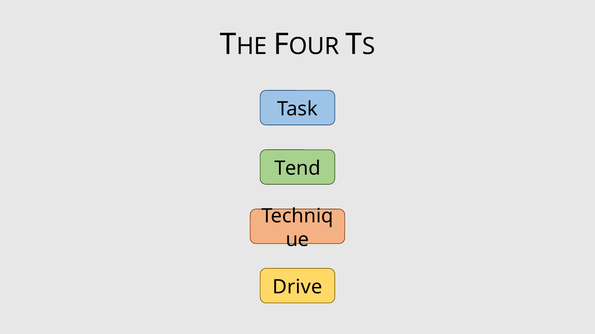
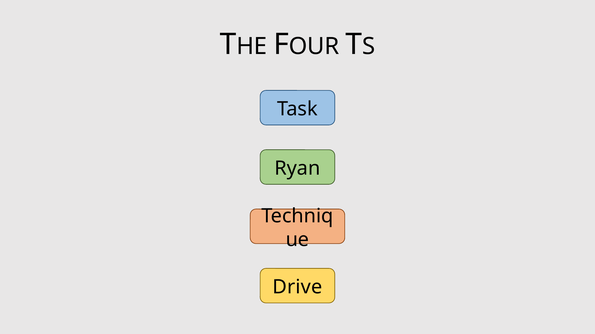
Tend: Tend -> Ryan
